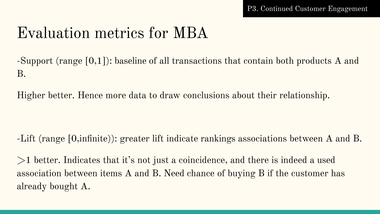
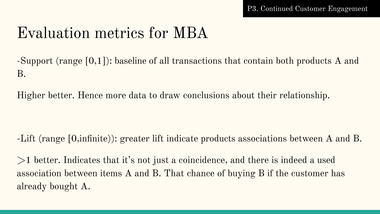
indicate rankings: rankings -> products
B Need: Need -> That
